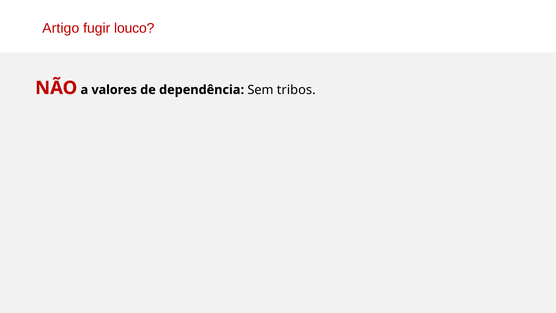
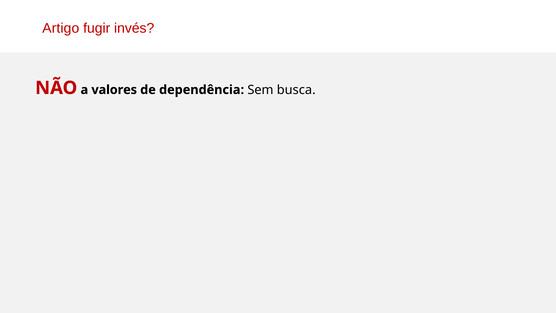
louco: louco -> invés
tribos: tribos -> busca
